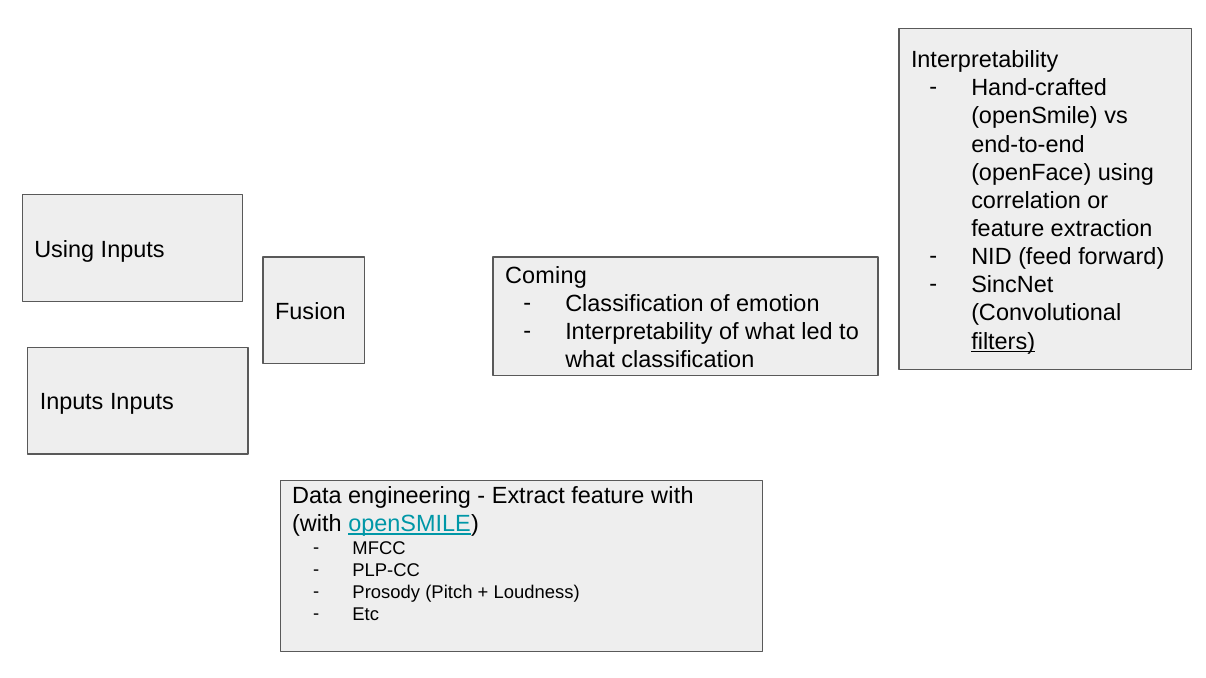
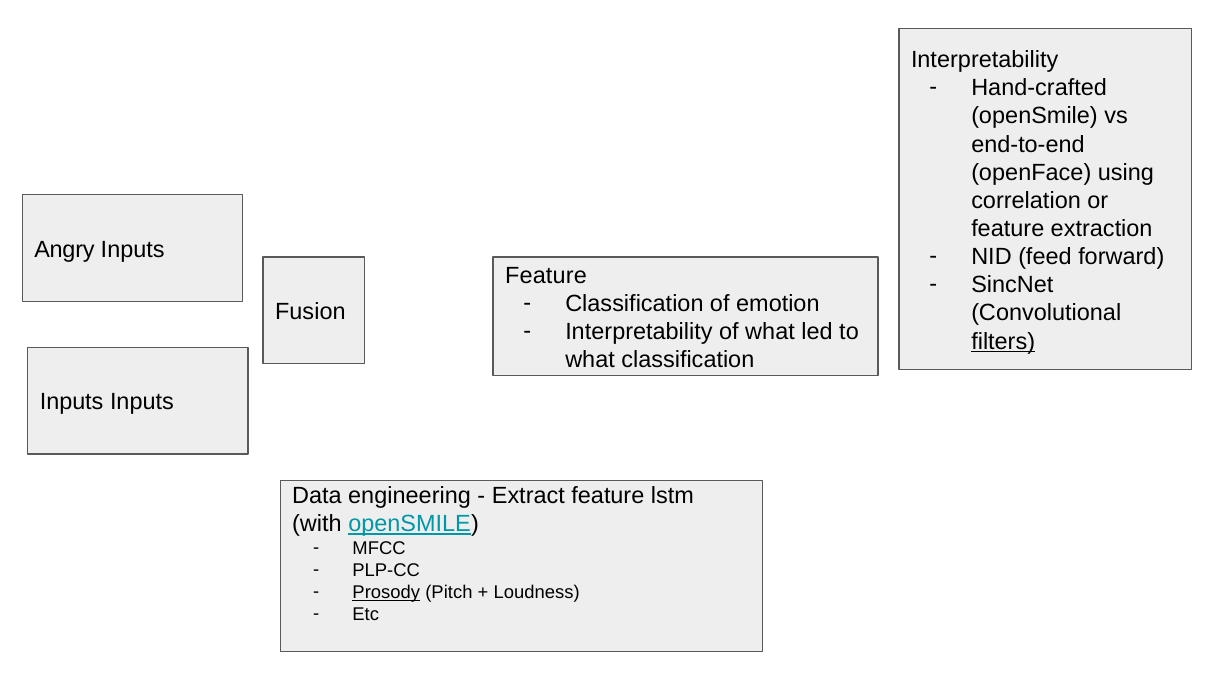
Using at (64, 250): Using -> Angry
Coming at (546, 276): Coming -> Feature
feature with: with -> lstm
Prosody underline: none -> present
